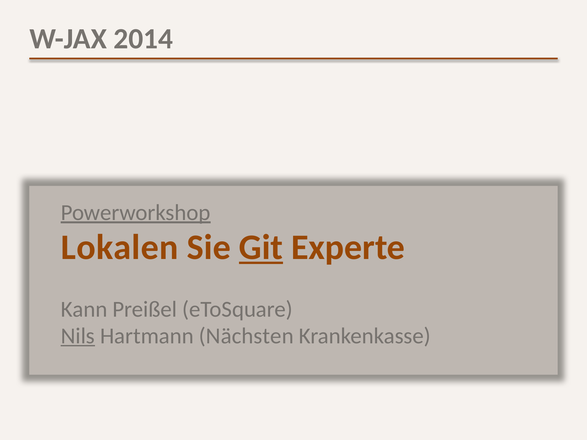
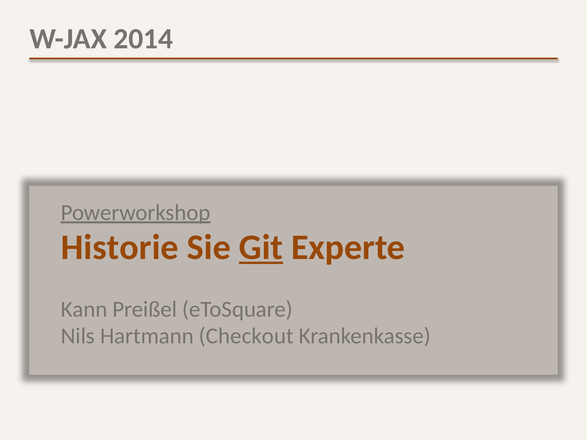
Lokalen: Lokalen -> Historie
Nils underline: present -> none
Nächsten: Nächsten -> Checkout
